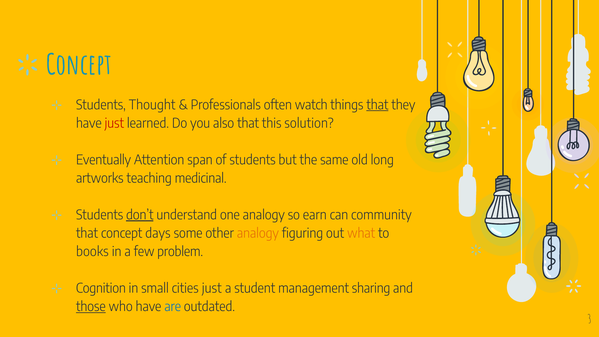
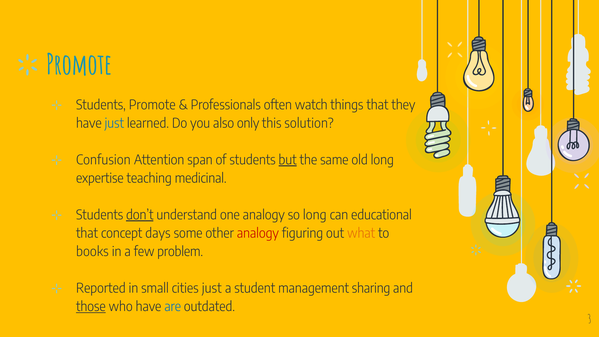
Concept at (79, 65): Concept -> Promote
Students Thought: Thought -> Promote
that at (377, 105) underline: present -> none
just at (114, 123) colour: red -> blue
also that: that -> only
Eventually: Eventually -> Confusion
but underline: none -> present
artworks: artworks -> expertise
so earn: earn -> long
community: community -> educational
analogy at (258, 233) colour: orange -> red
Cognition: Cognition -> Reported
